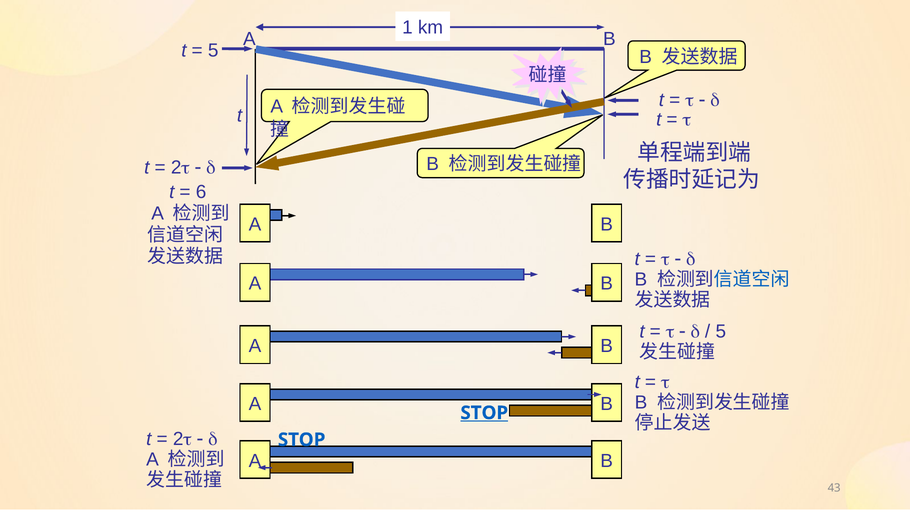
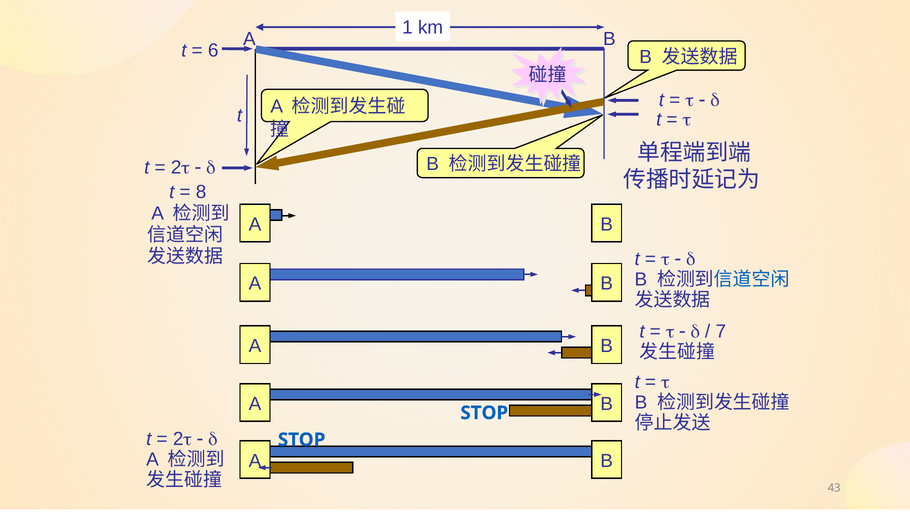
5 at (213, 51): 5 -> 6
6: 6 -> 8
5 at (721, 332): 5 -> 7
STOP at (484, 413) underline: present -> none
